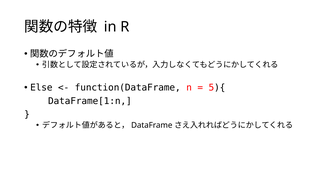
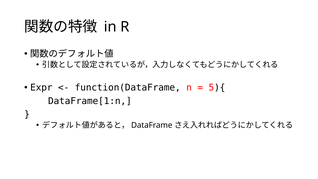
Else: Else -> Expr
